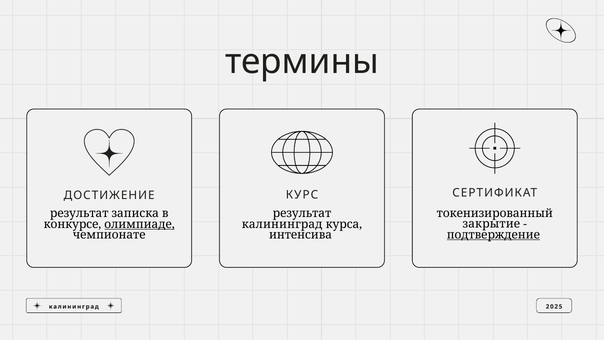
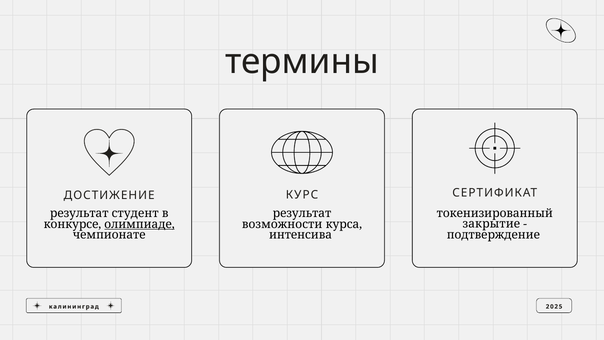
записка: записка -> студент
калининград at (282, 224): калининград -> возможности
подтверждение underline: present -> none
